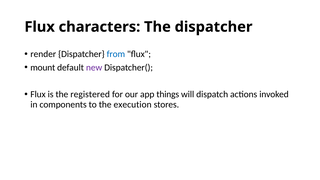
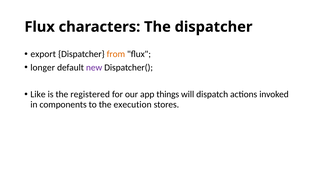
render: render -> export
from colour: blue -> orange
mount: mount -> longer
Flux at (38, 94): Flux -> Like
